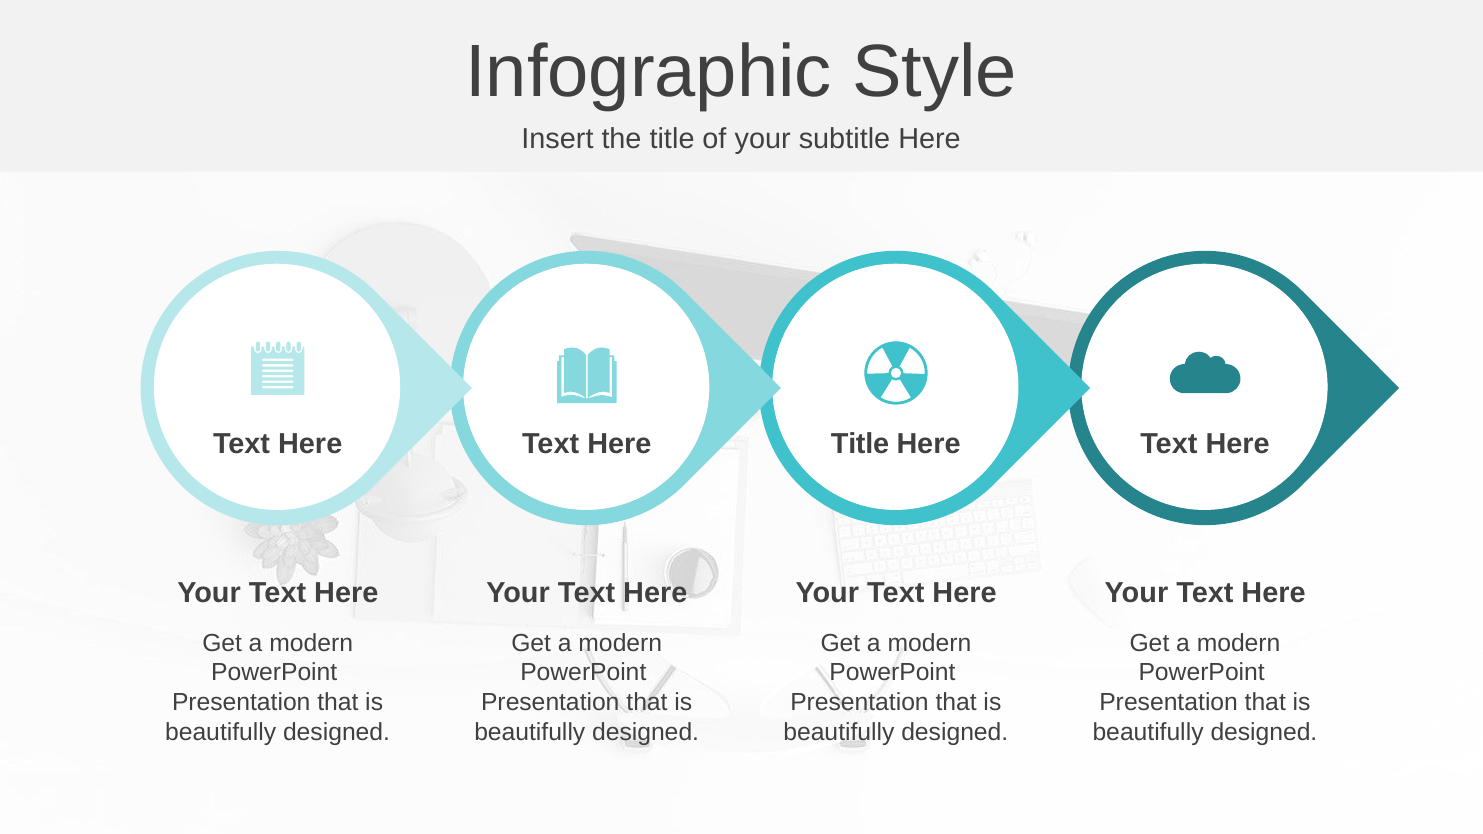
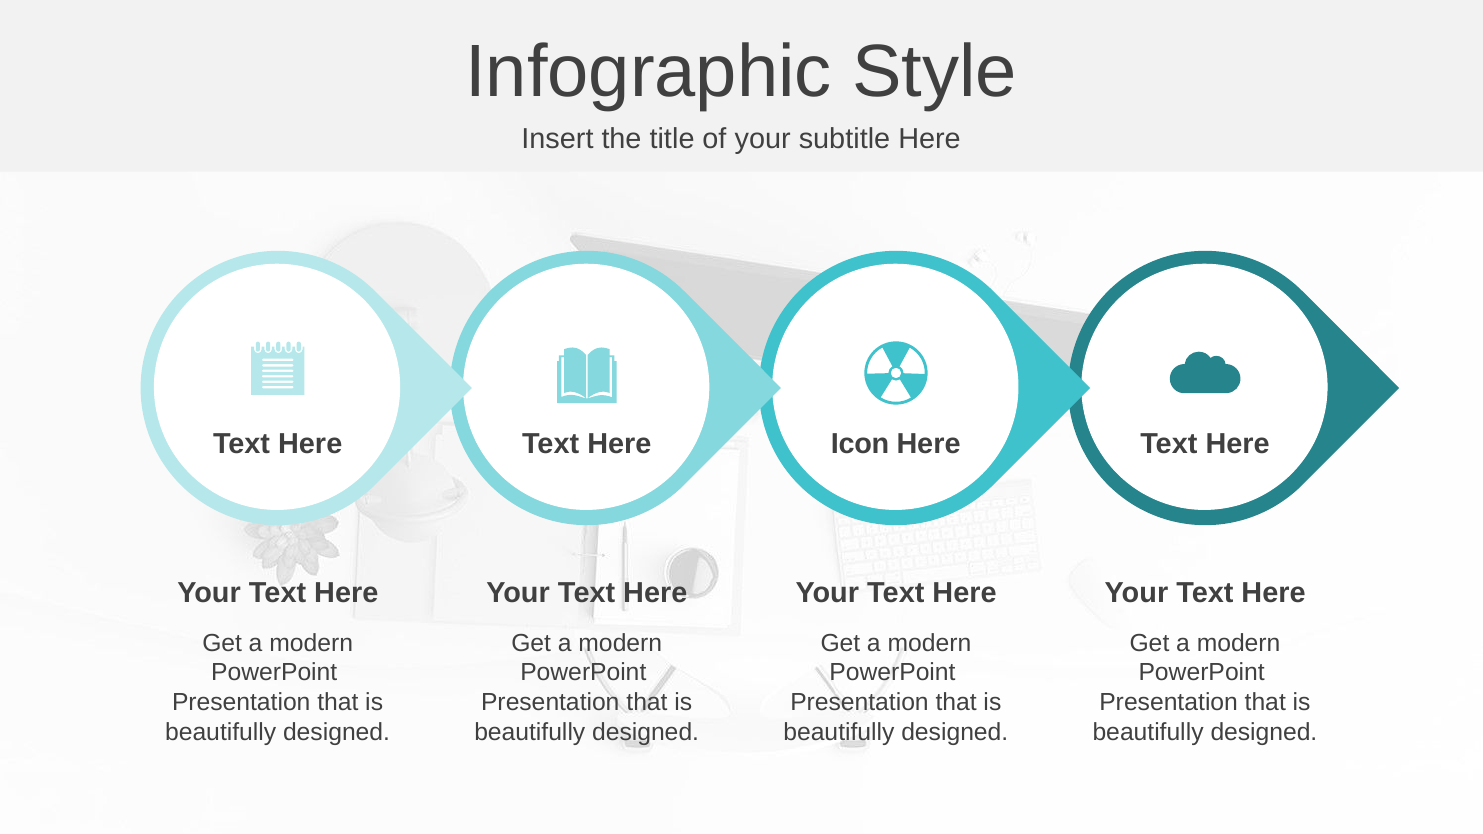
Here Title: Title -> Icon
